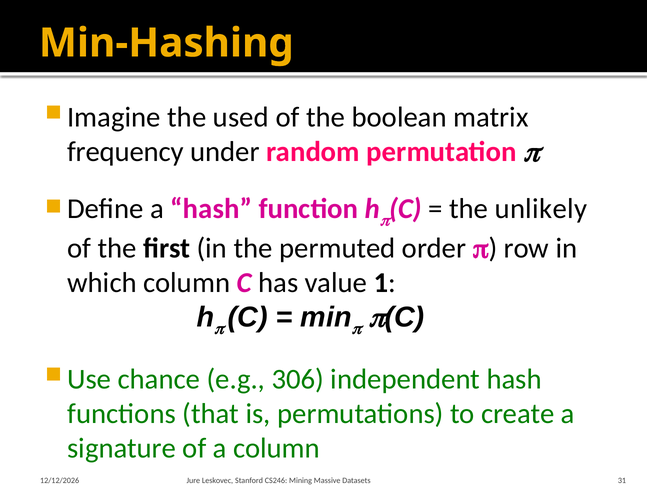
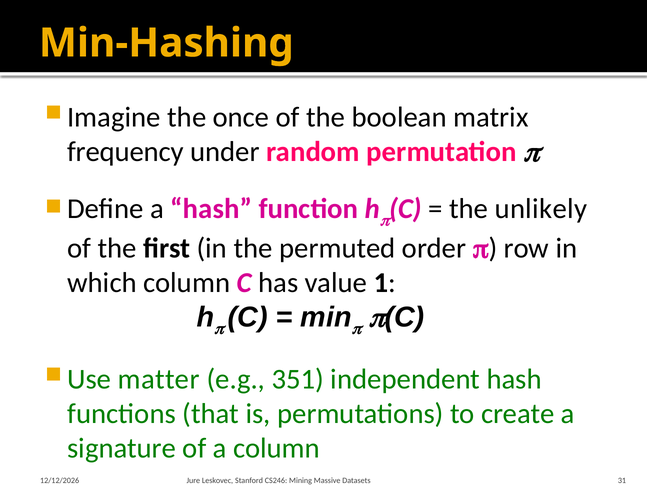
used: used -> once
chance: chance -> matter
306: 306 -> 351
